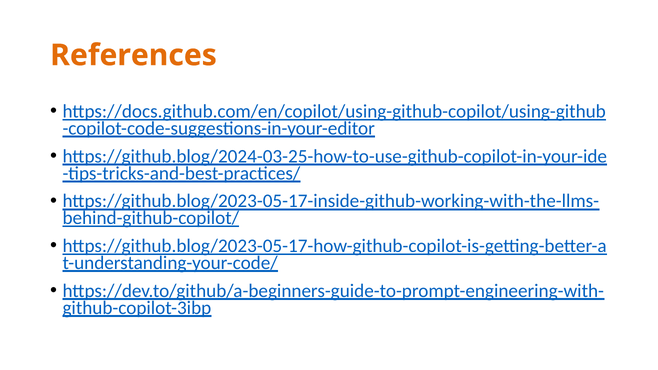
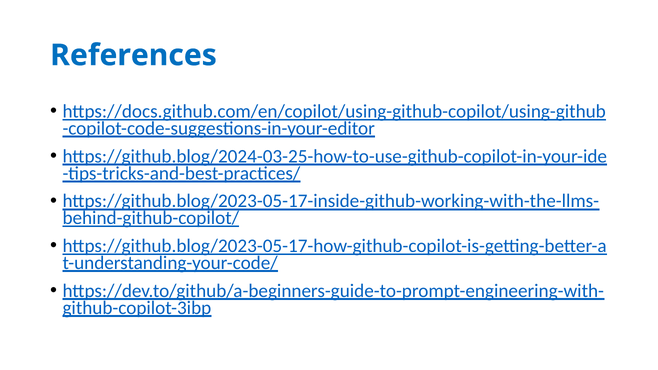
References colour: orange -> blue
